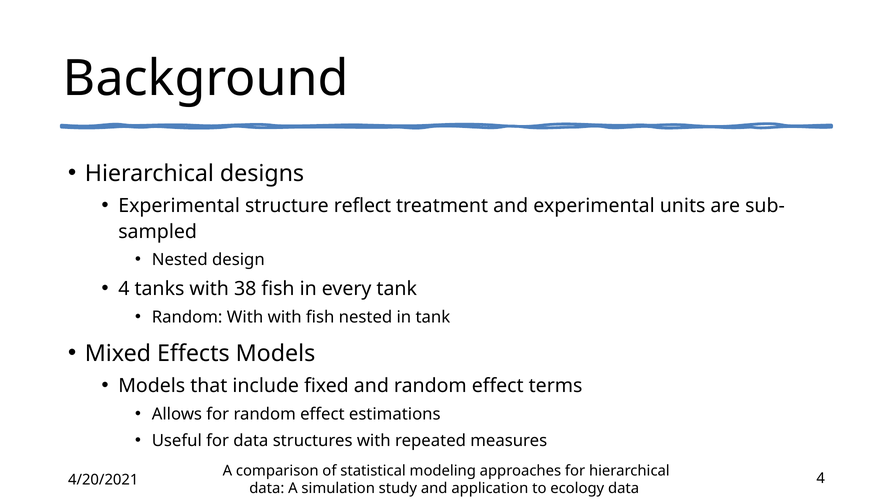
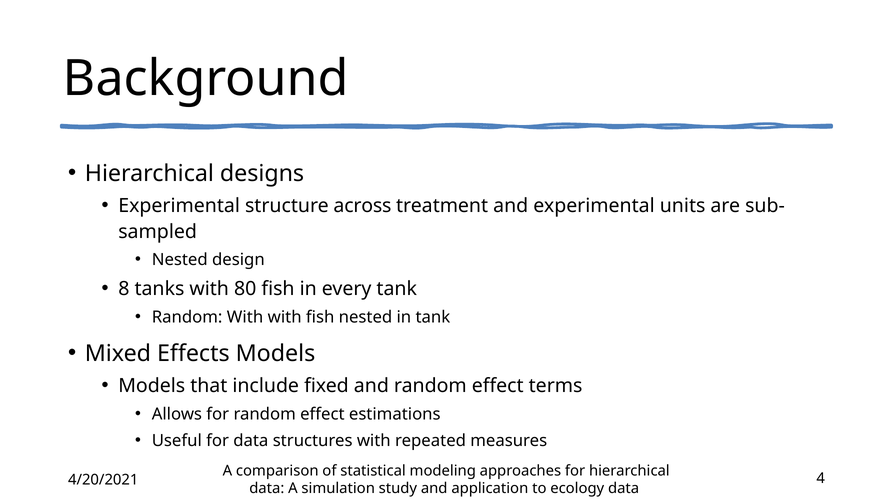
reflect: reflect -> across
4 at (124, 289): 4 -> 8
38: 38 -> 80
